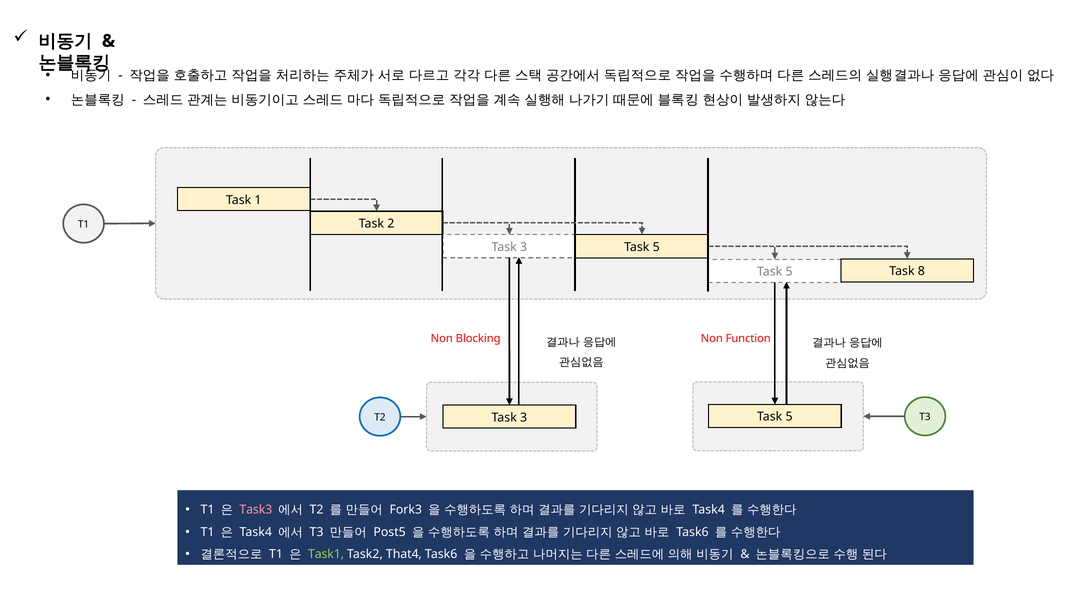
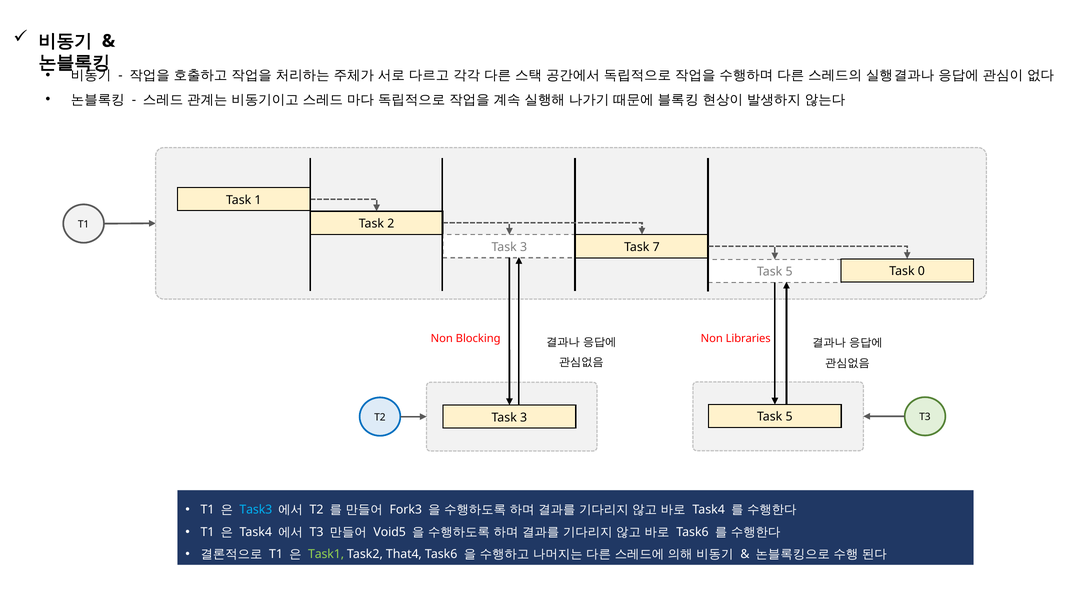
5 at (656, 247): 5 -> 7
8: 8 -> 0
Function: Function -> Libraries
Task3 colour: pink -> light blue
Post5: Post5 -> Void5
